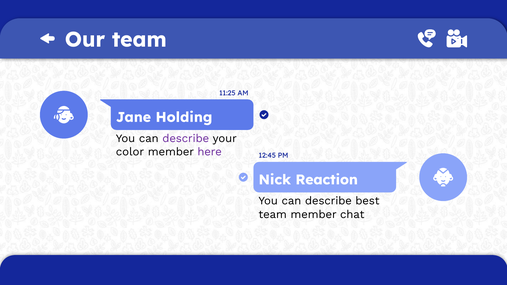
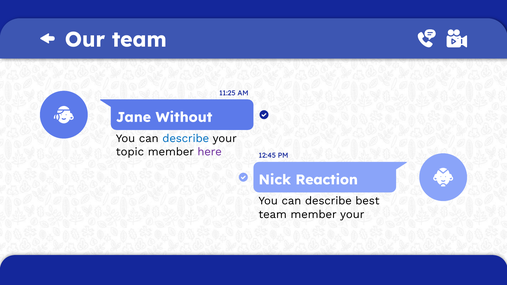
Holding: Holding -> Without
describe at (186, 138) colour: purple -> blue
color: color -> topic
member chat: chat -> your
